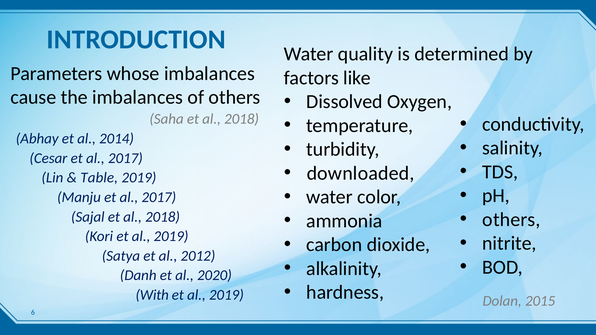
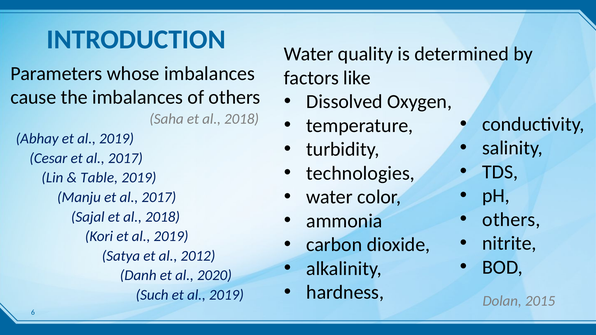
Abhay et al 2014: 2014 -> 2019
downloaded: downloaded -> technologies
With: With -> Such
